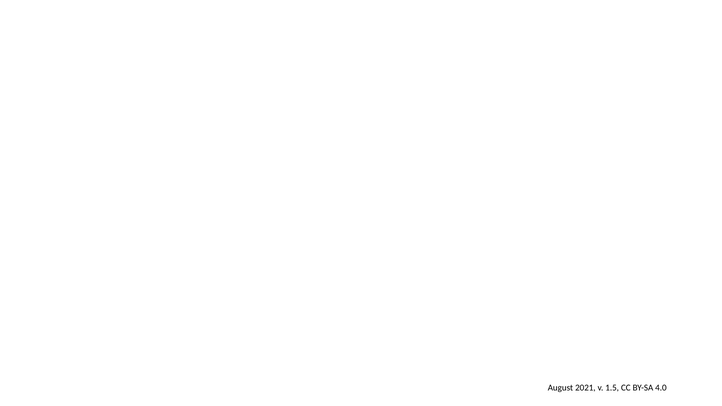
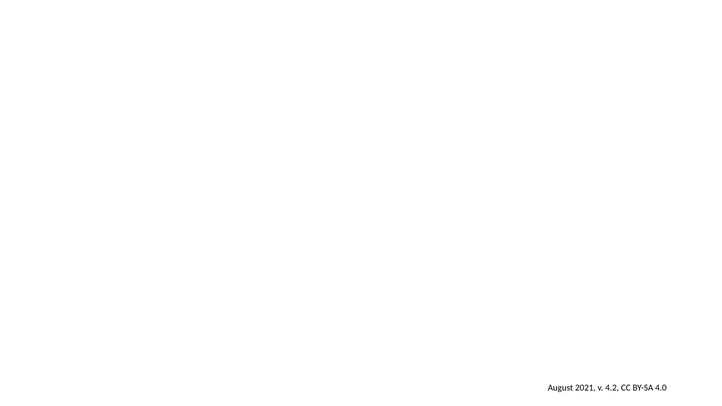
1.5: 1.5 -> 4.2
